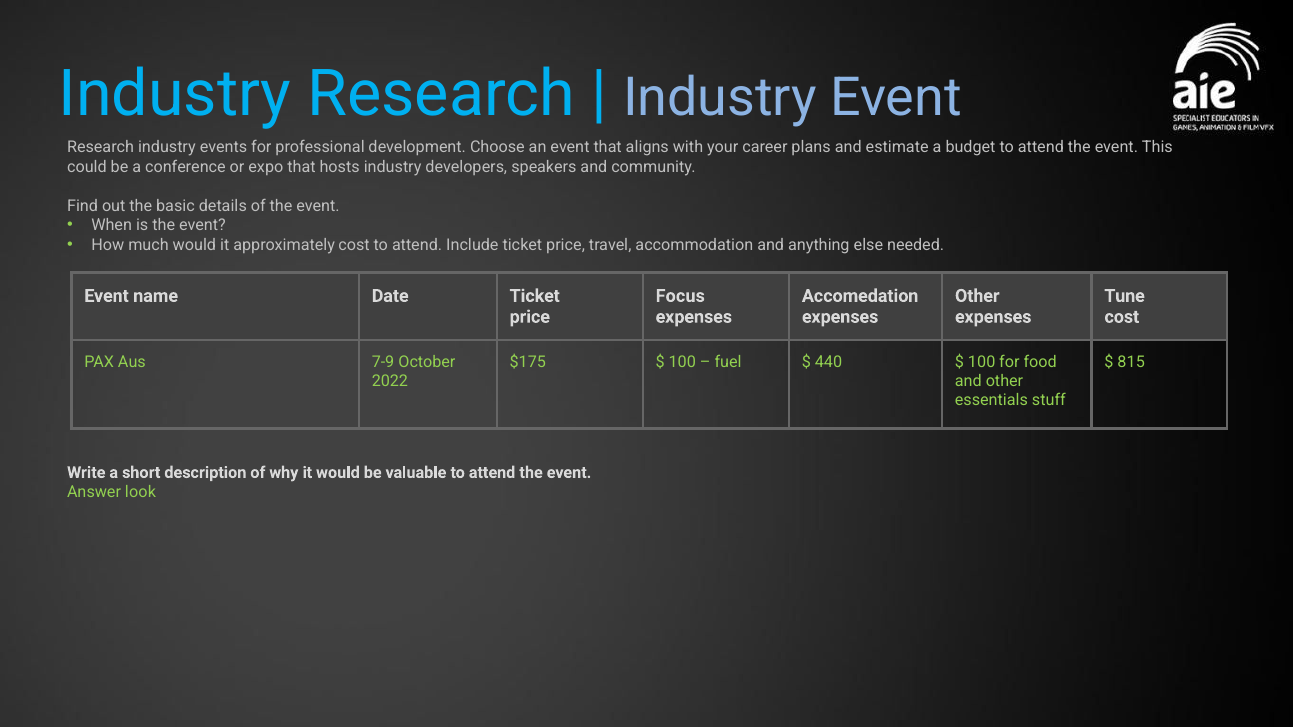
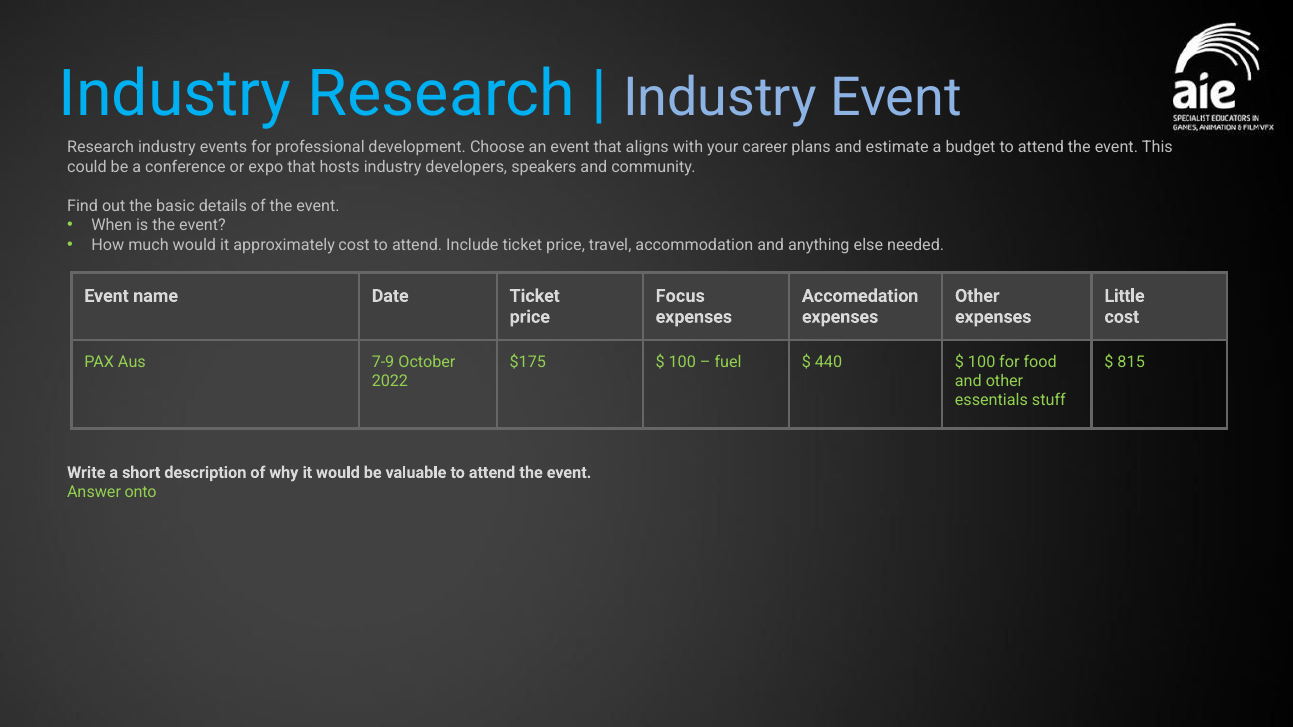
Tune: Tune -> Little
look: look -> onto
